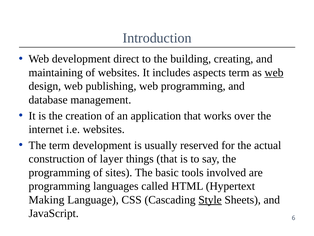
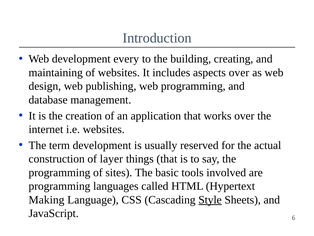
direct: direct -> every
aspects term: term -> over
web at (274, 72) underline: present -> none
